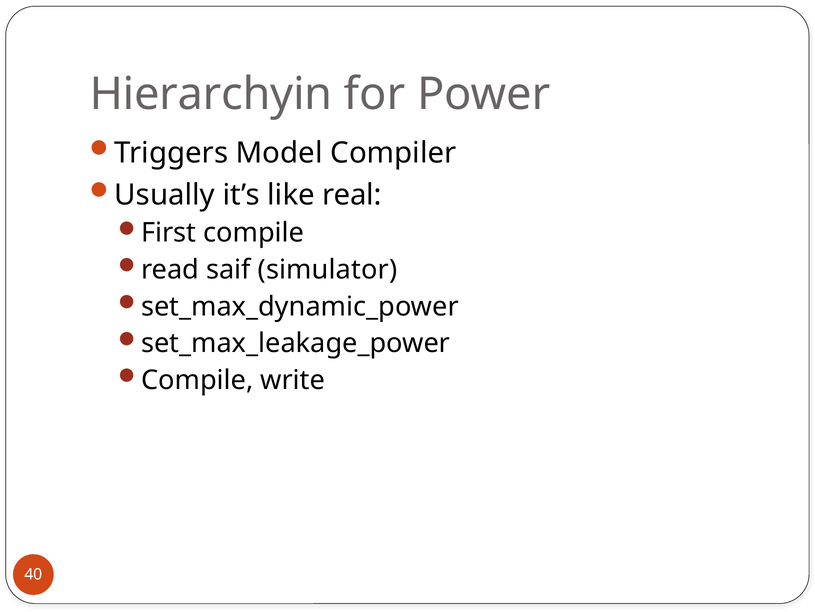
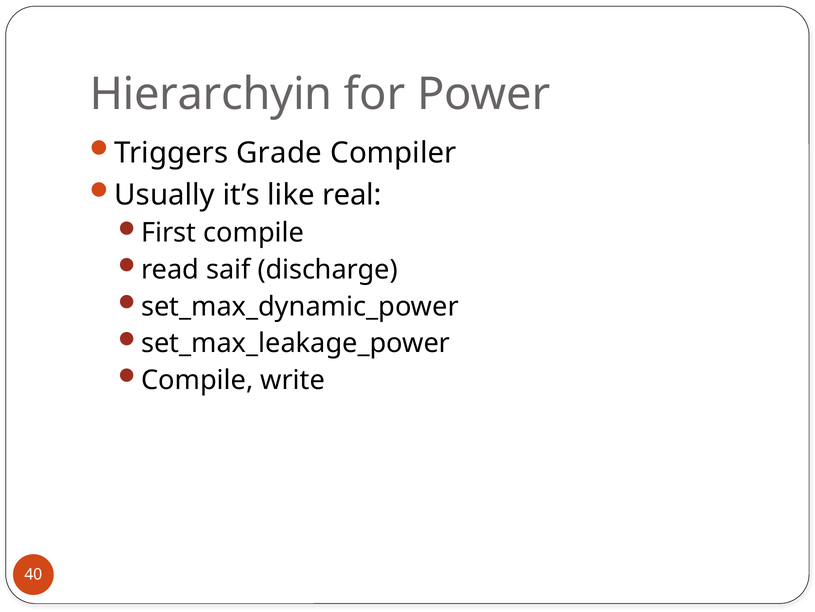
Model: Model -> Grade
simulator: simulator -> discharge
